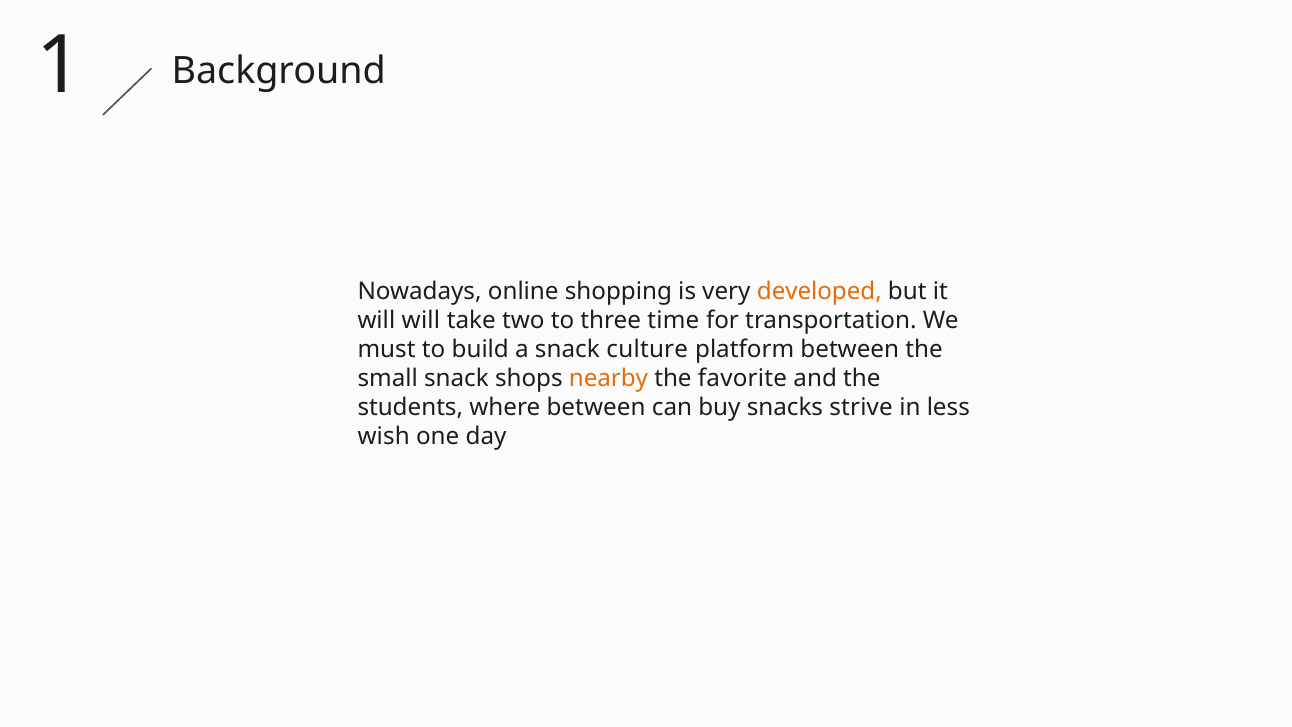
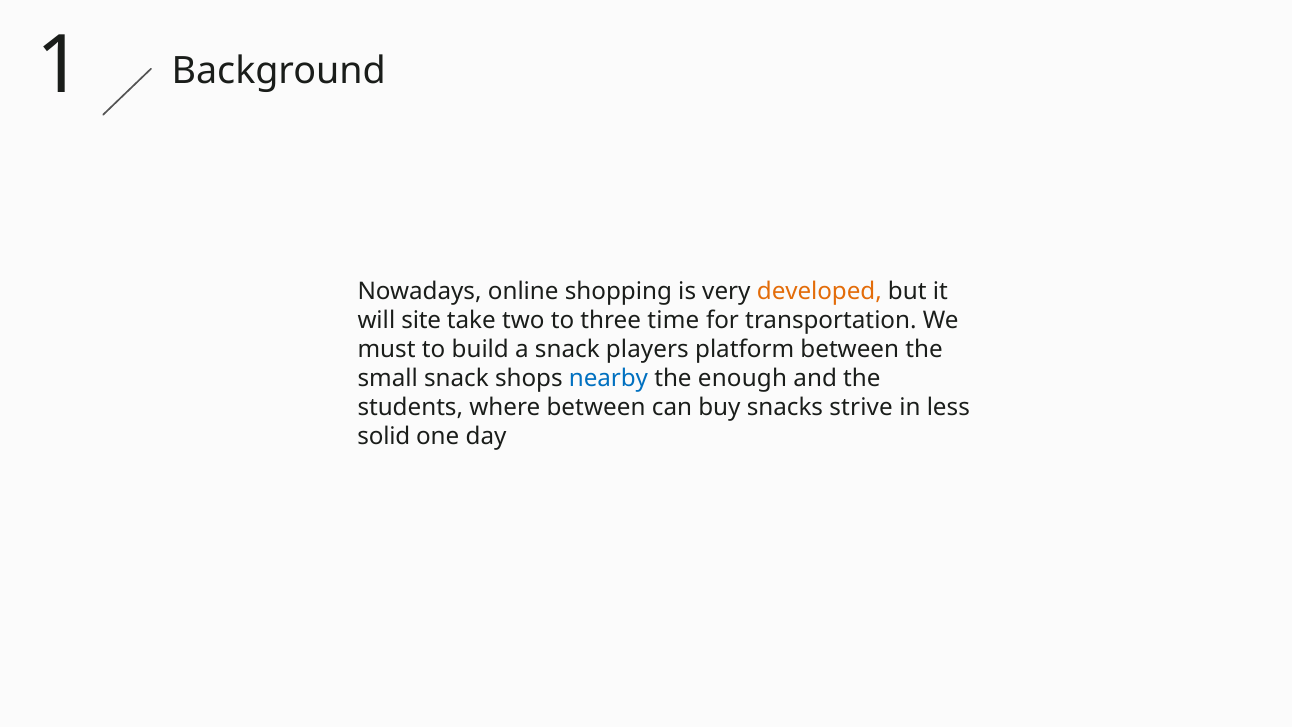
will will: will -> site
culture: culture -> players
nearby colour: orange -> blue
favorite: favorite -> enough
wish: wish -> solid
